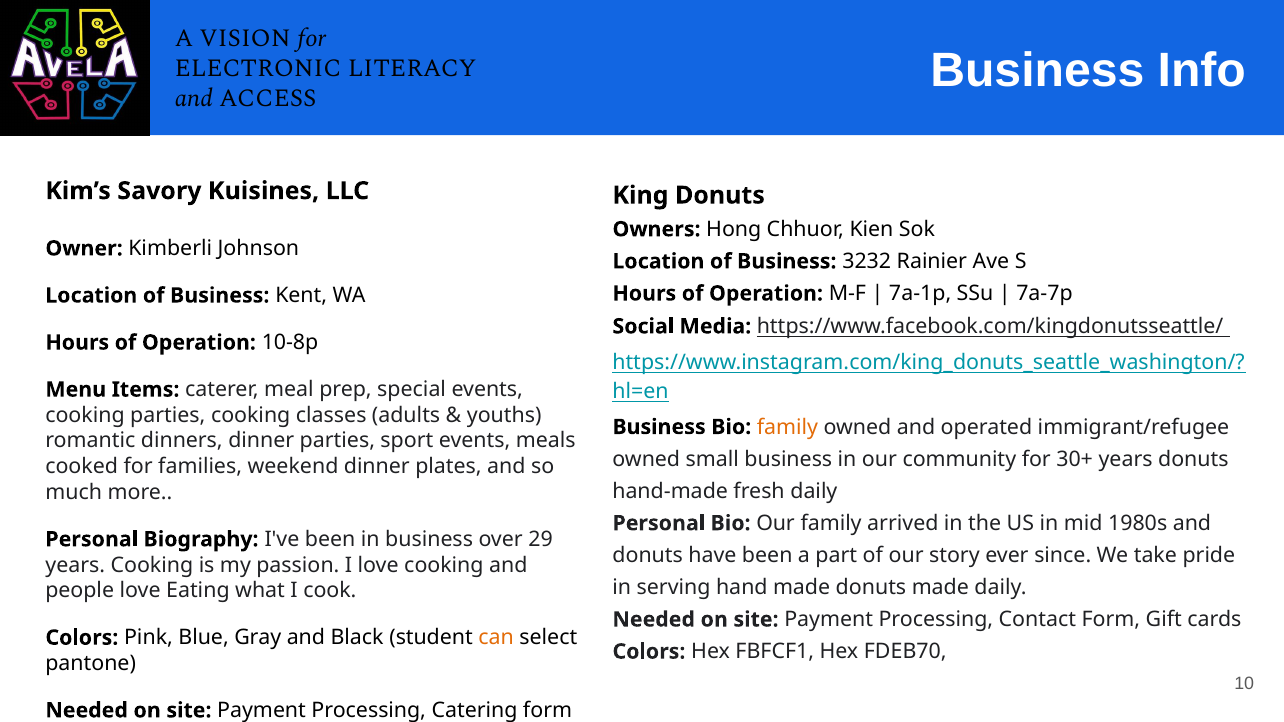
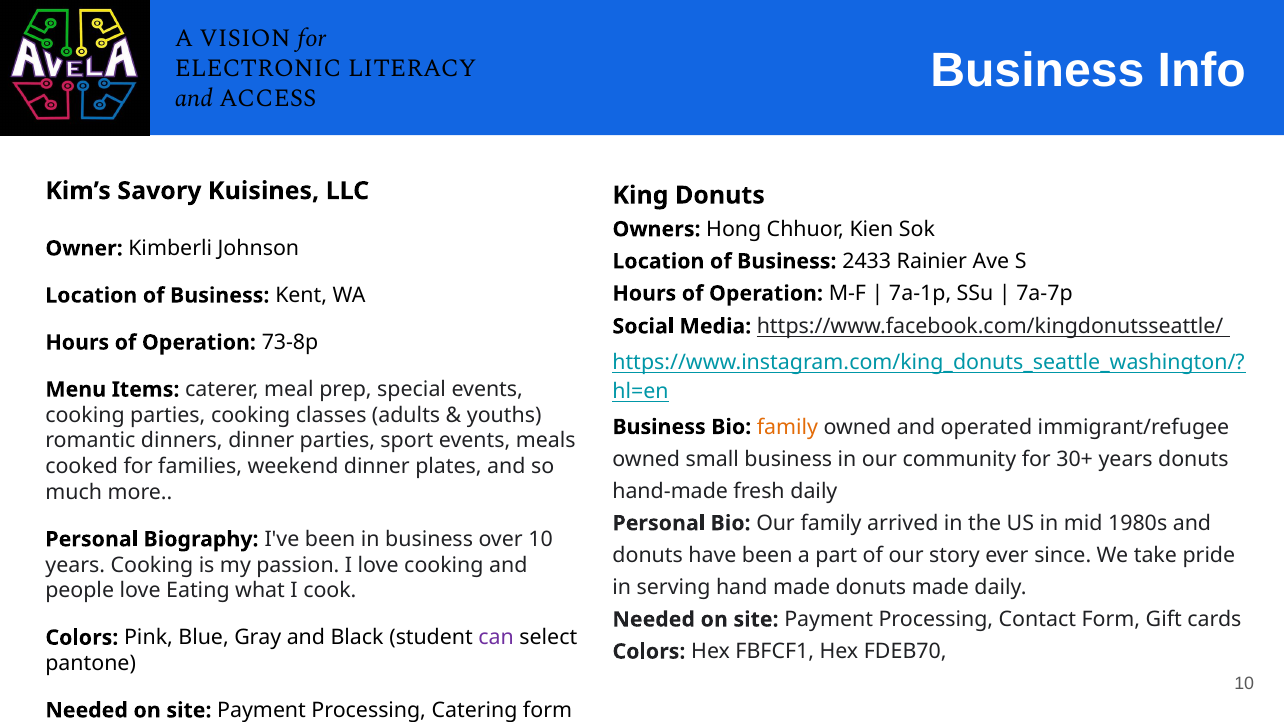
3232: 3232 -> 2433
10-8p: 10-8p -> 73-8p
over 29: 29 -> 10
can colour: orange -> purple
